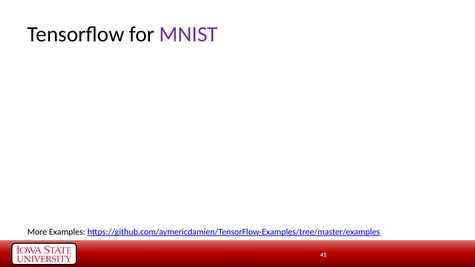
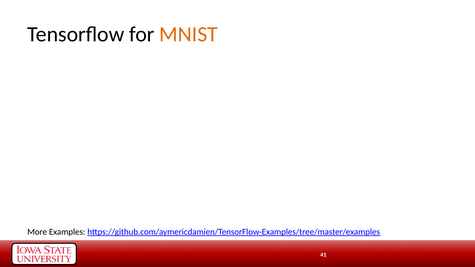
MNIST colour: purple -> orange
